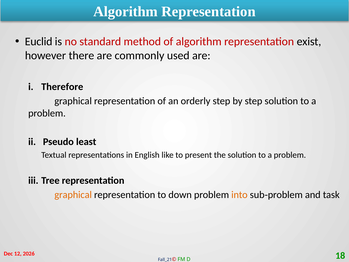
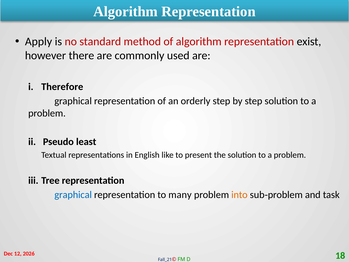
Euclid: Euclid -> Apply
graphical at (73, 195) colour: orange -> blue
down: down -> many
